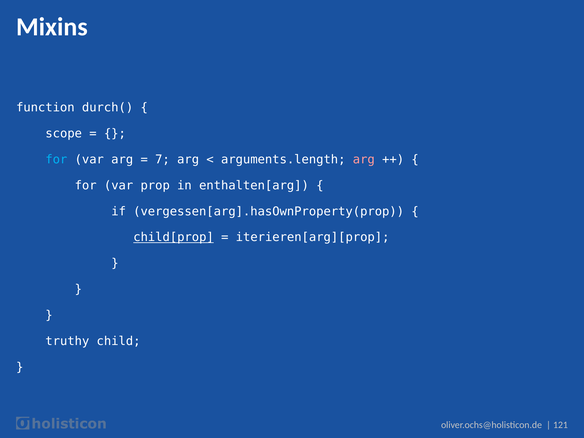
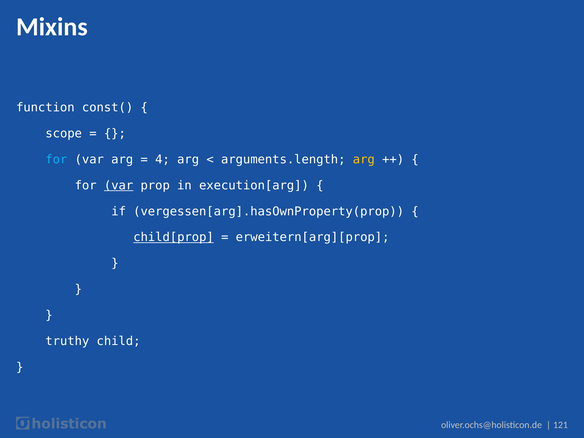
durch(: durch( -> const(
7: 7 -> 4
arg at (364, 159) colour: pink -> yellow
var at (119, 185) underline: none -> present
enthalten[arg: enthalten[arg -> execution[arg
iterieren[arg][prop: iterieren[arg][prop -> erweitern[arg][prop
